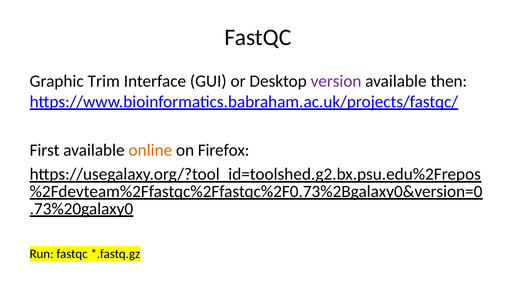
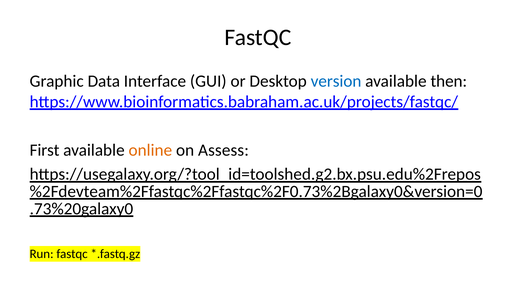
Trim: Trim -> Data
version colour: purple -> blue
Firefox: Firefox -> Assess
